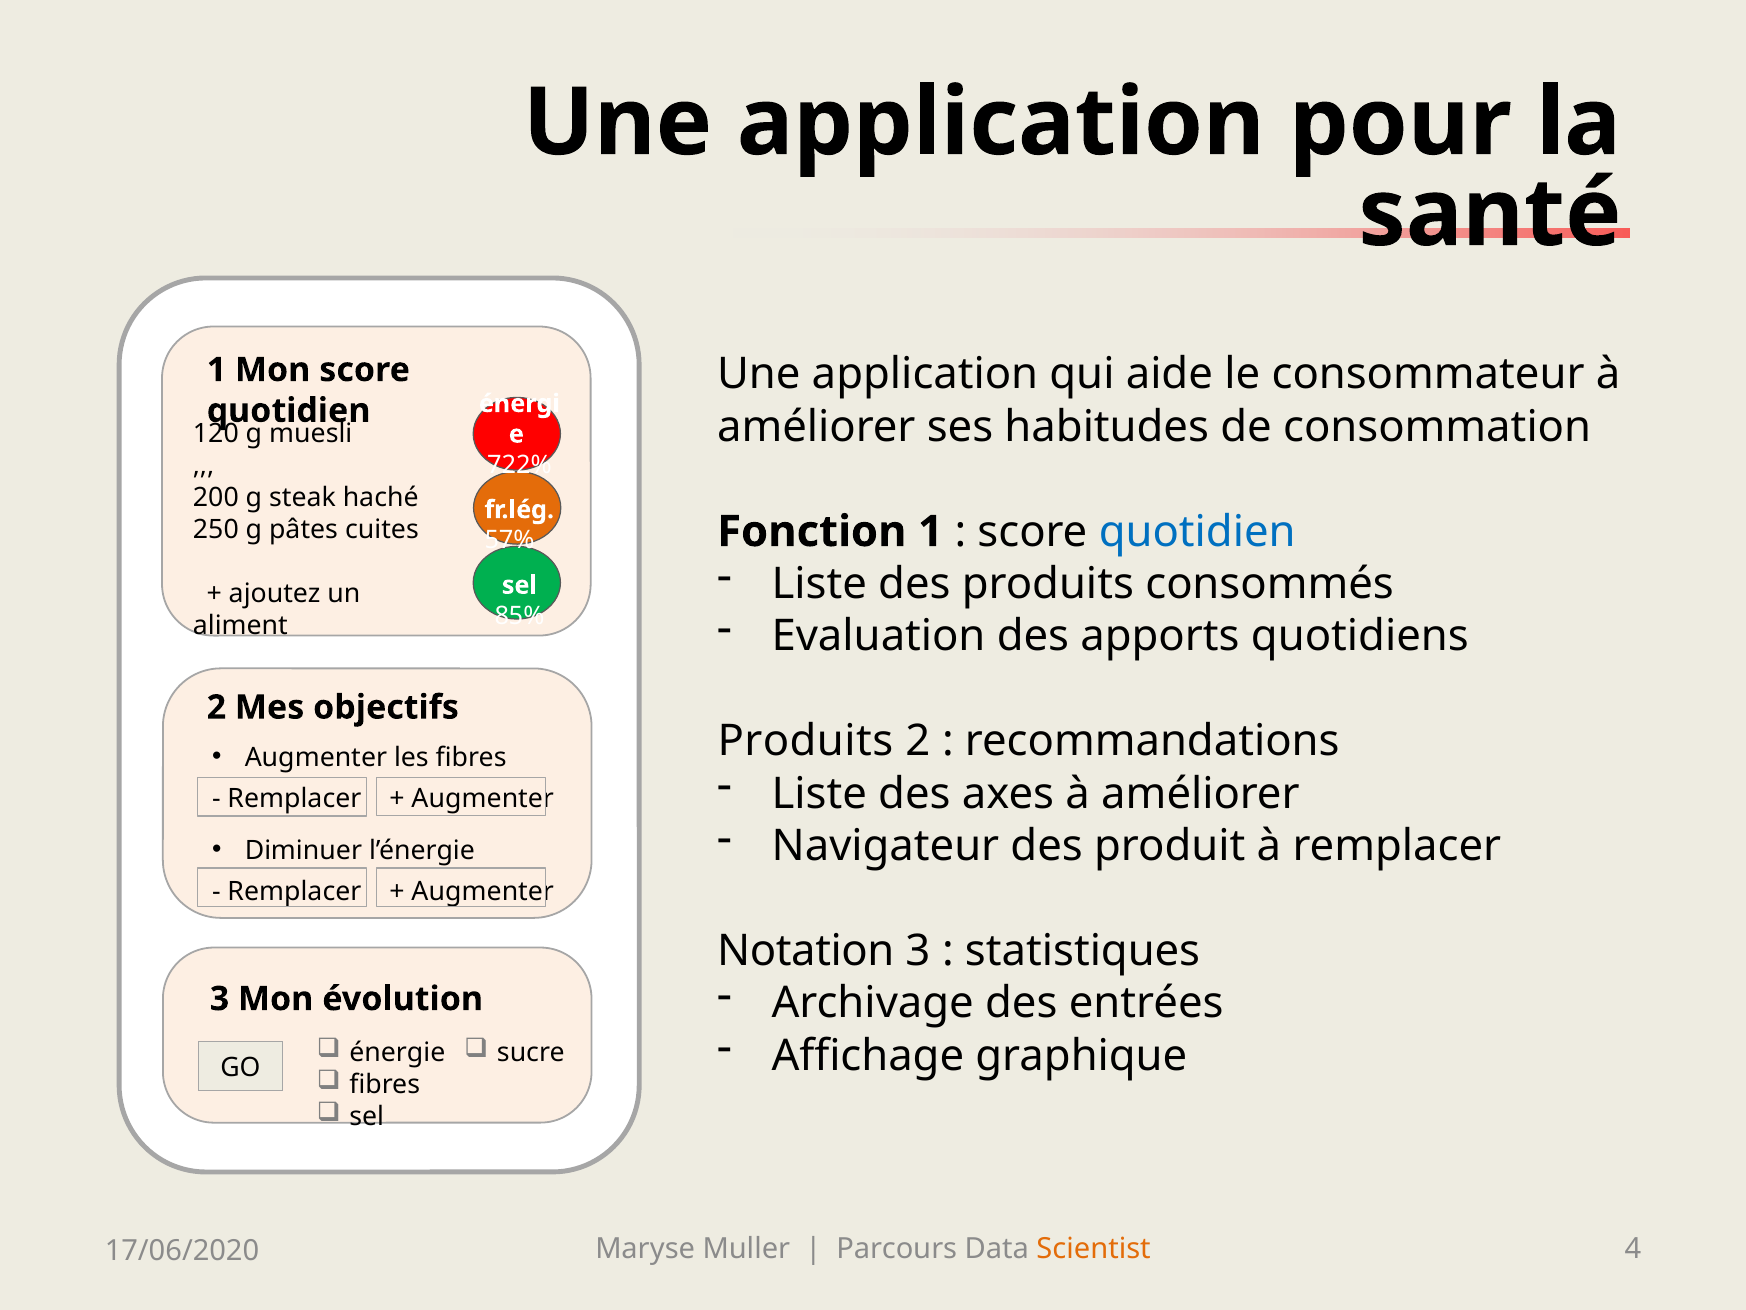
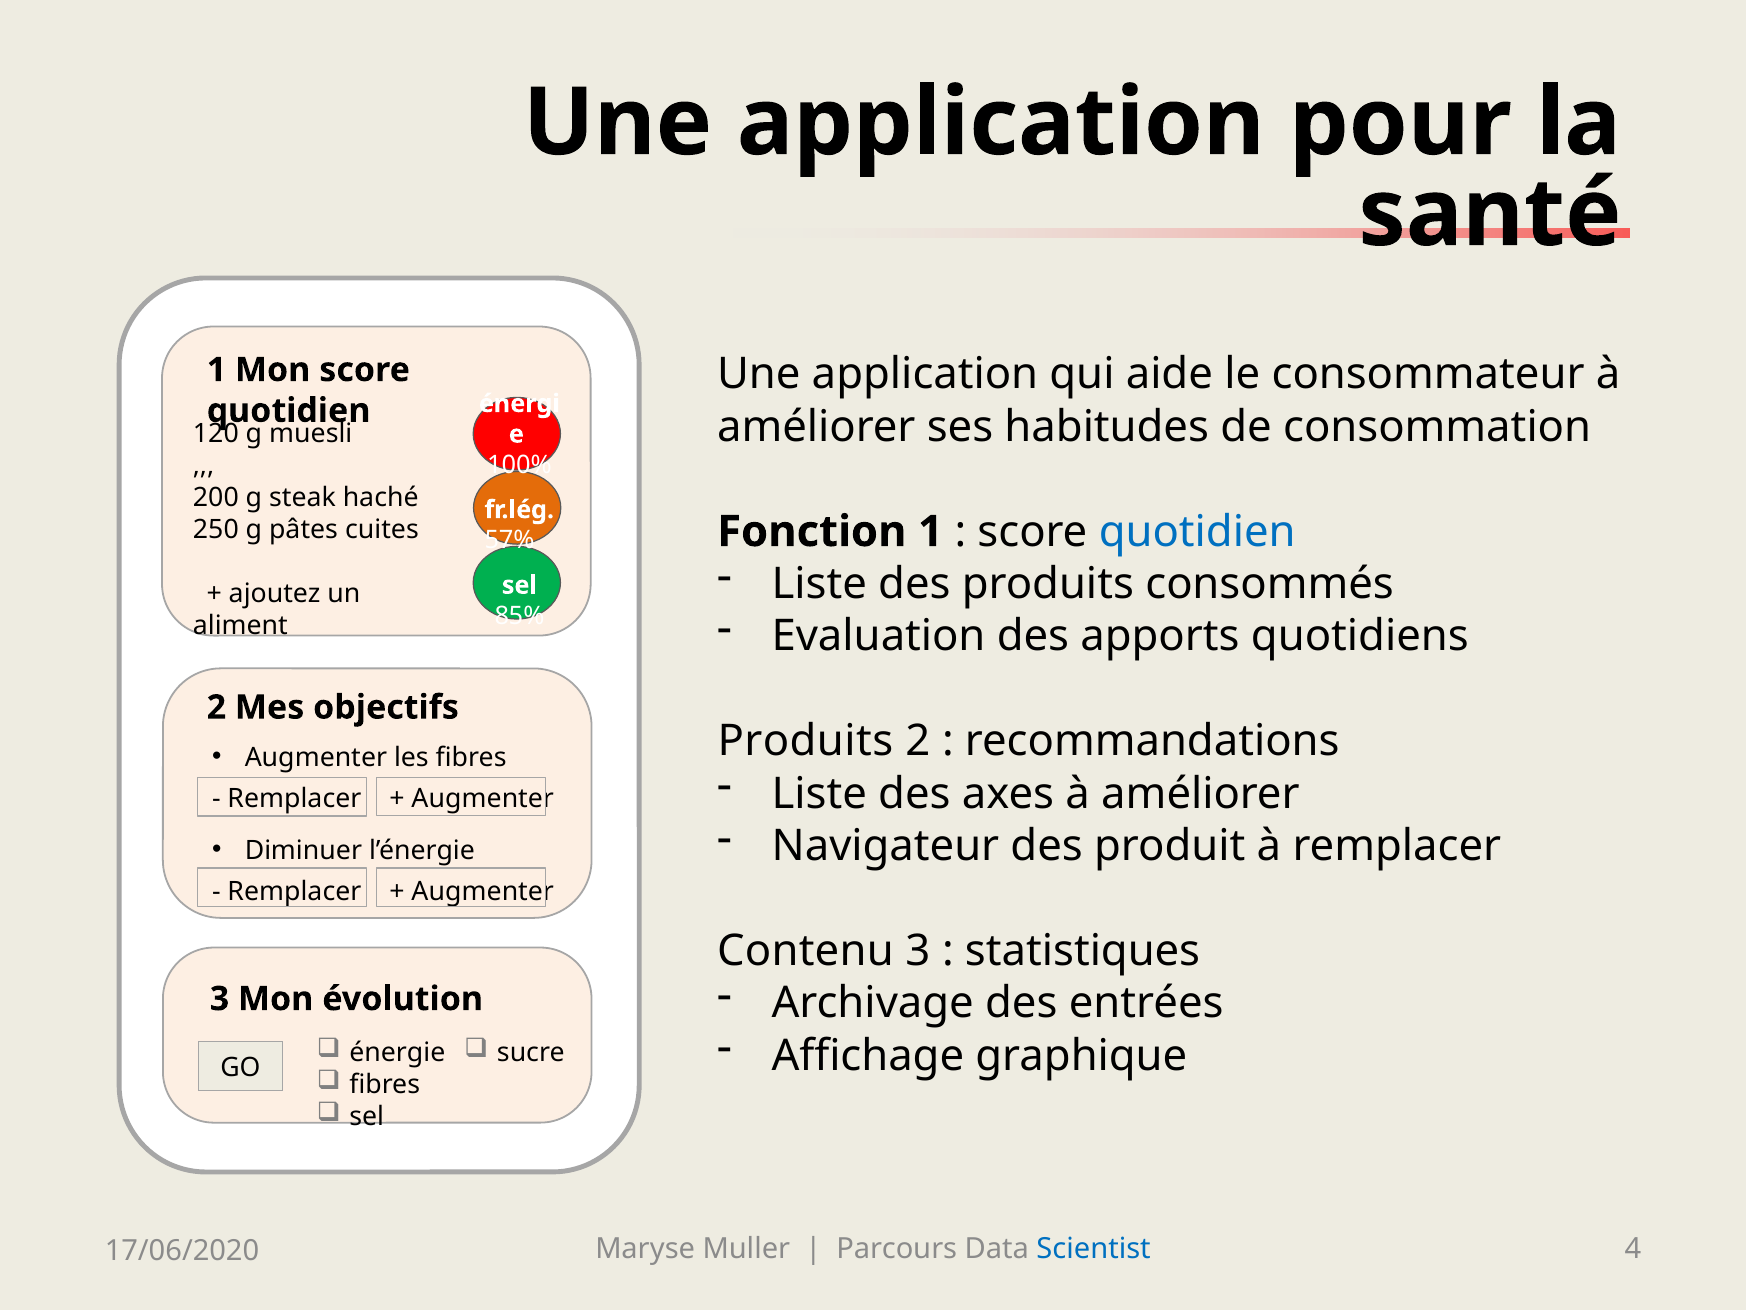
722%: 722% -> 100%
Notation: Notation -> Contenu
Scientist colour: orange -> blue
